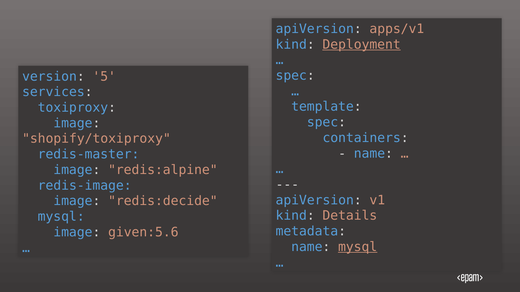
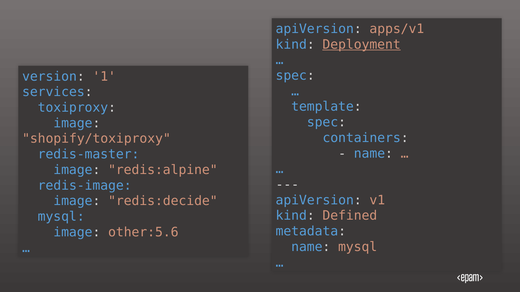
5: 5 -> 1
Details: Details -> Defined
given:5.6: given:5.6 -> other:5.6
mysql at (358, 247) underline: present -> none
